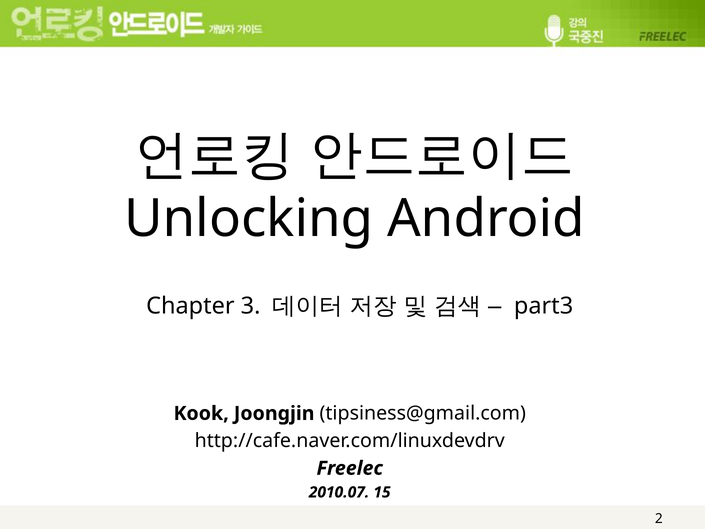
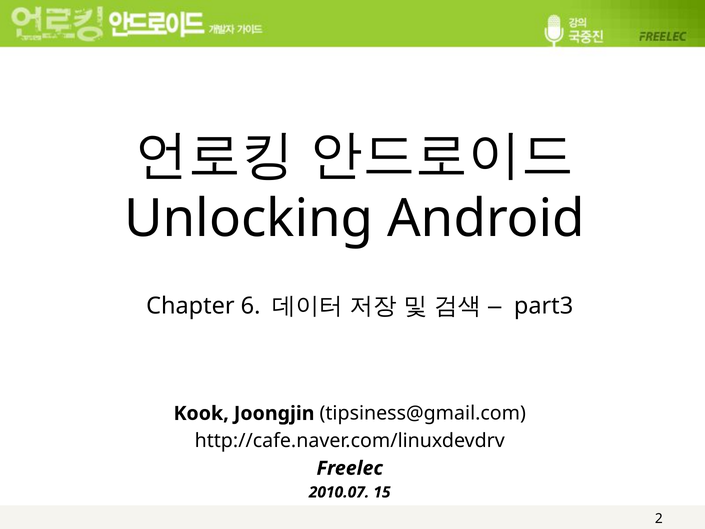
3: 3 -> 6
